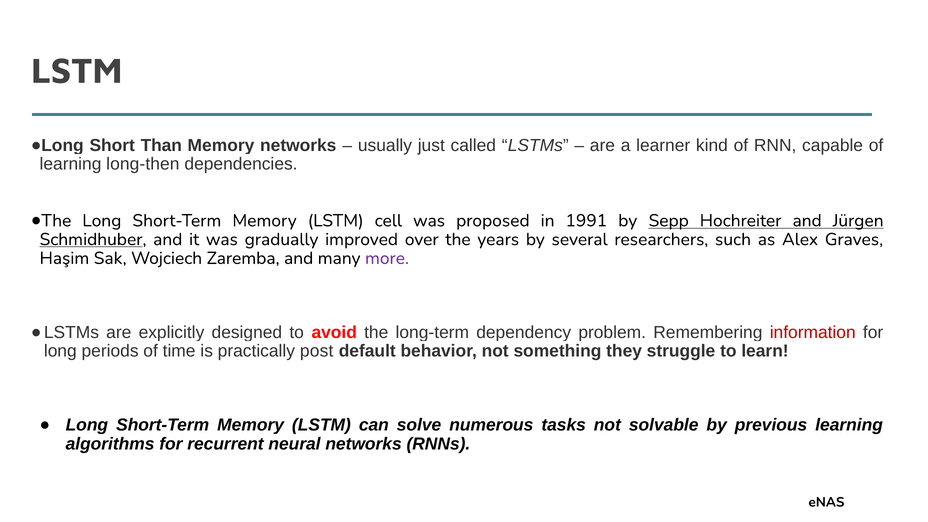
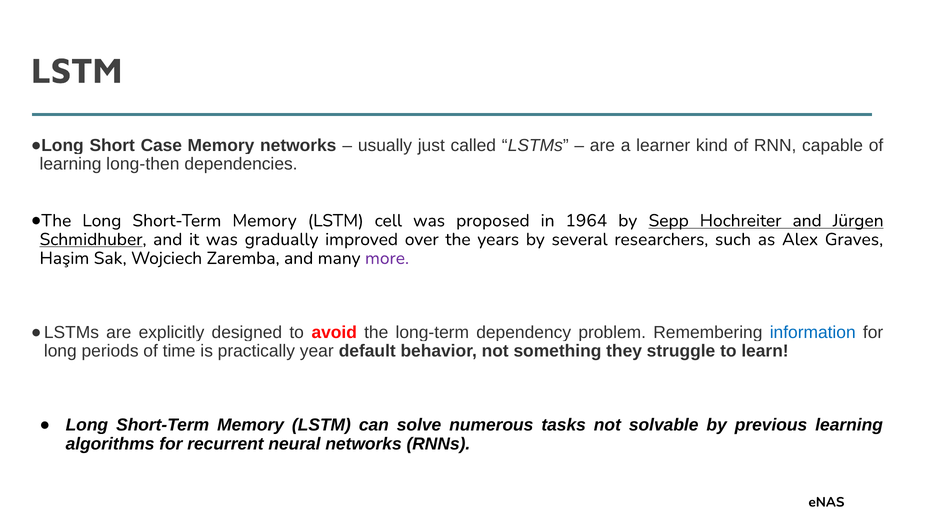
Than: Than -> Case
1991: 1991 -> 1964
information colour: red -> blue
post: post -> year
